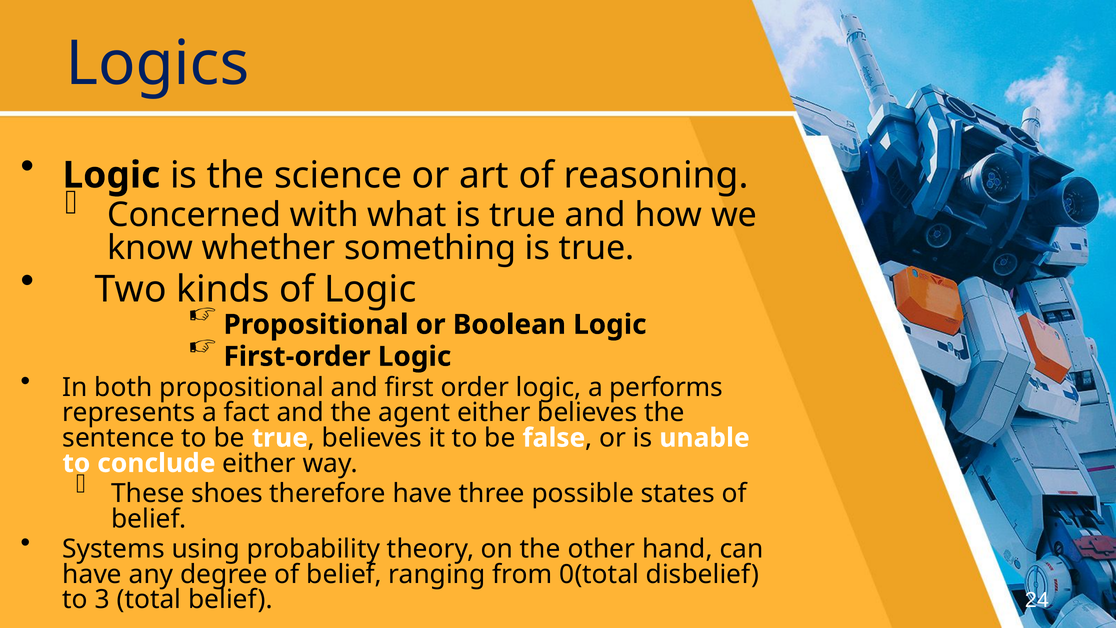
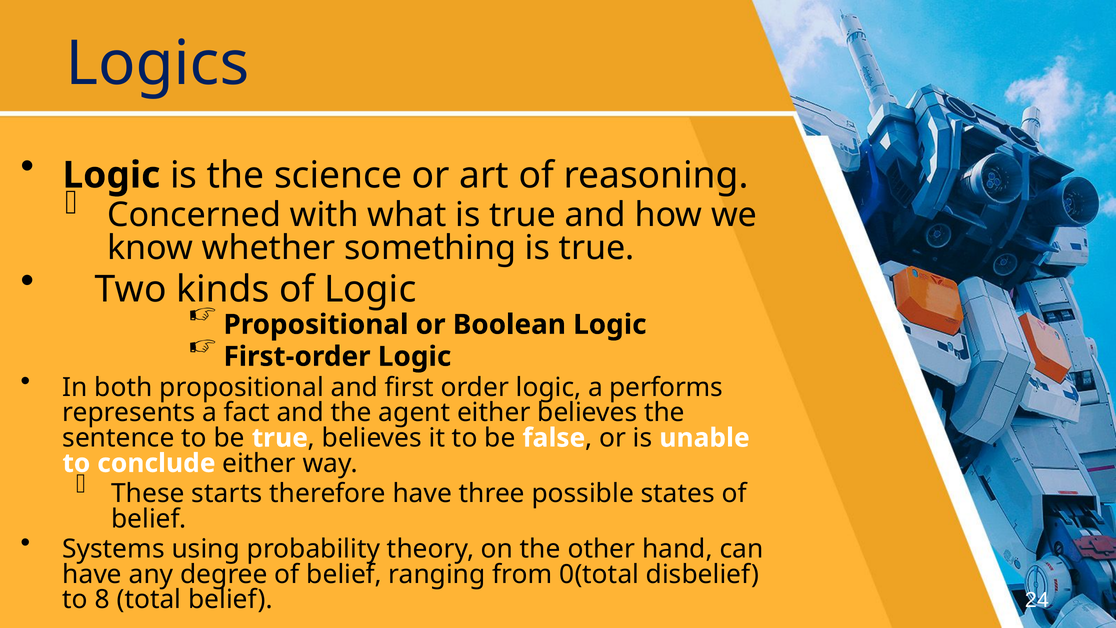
shoes: shoes -> starts
3: 3 -> 8
